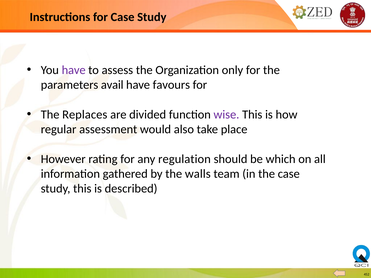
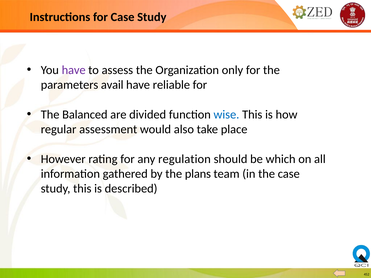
favours: favours -> reliable
Replaces: Replaces -> Balanced
wise colour: purple -> blue
walls: walls -> plans
